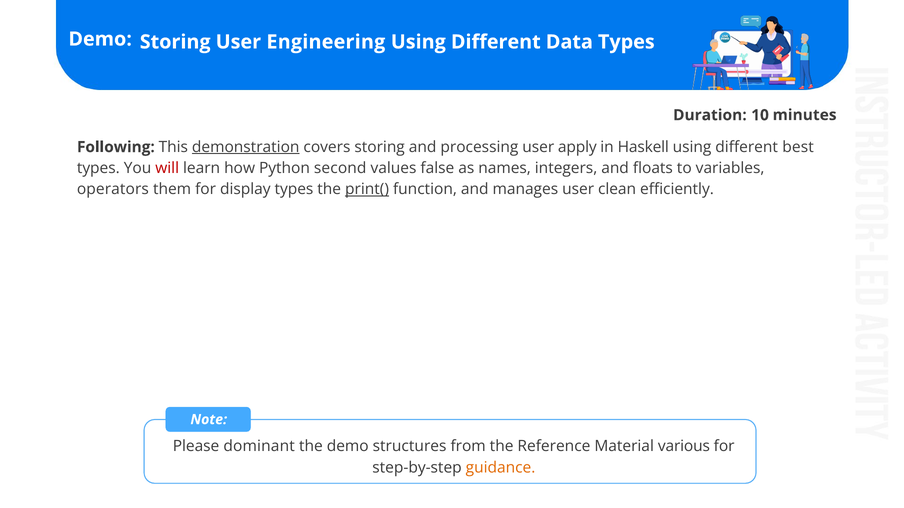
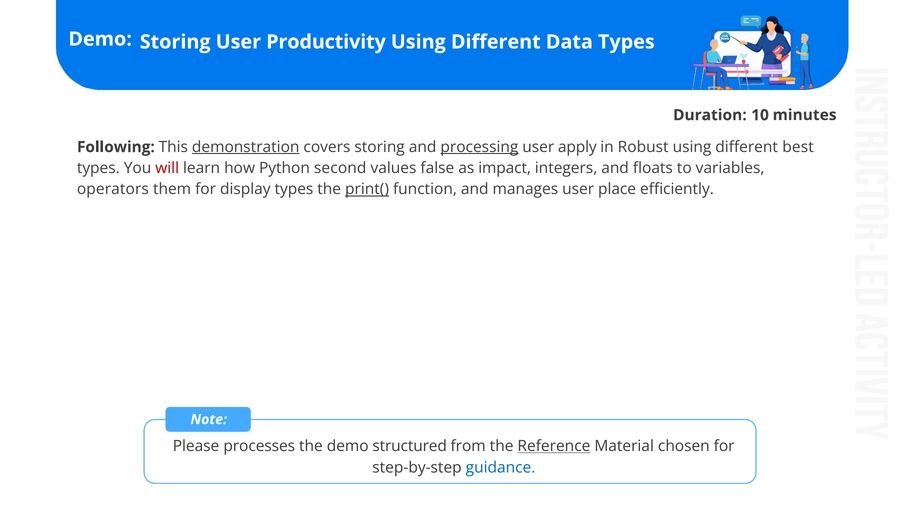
Engineering: Engineering -> Productivity
processing underline: none -> present
Haskell: Haskell -> Robust
names: names -> impact
clean: clean -> place
dominant: dominant -> processes
structures: structures -> structured
Reference underline: none -> present
various: various -> chosen
guidance colour: orange -> blue
